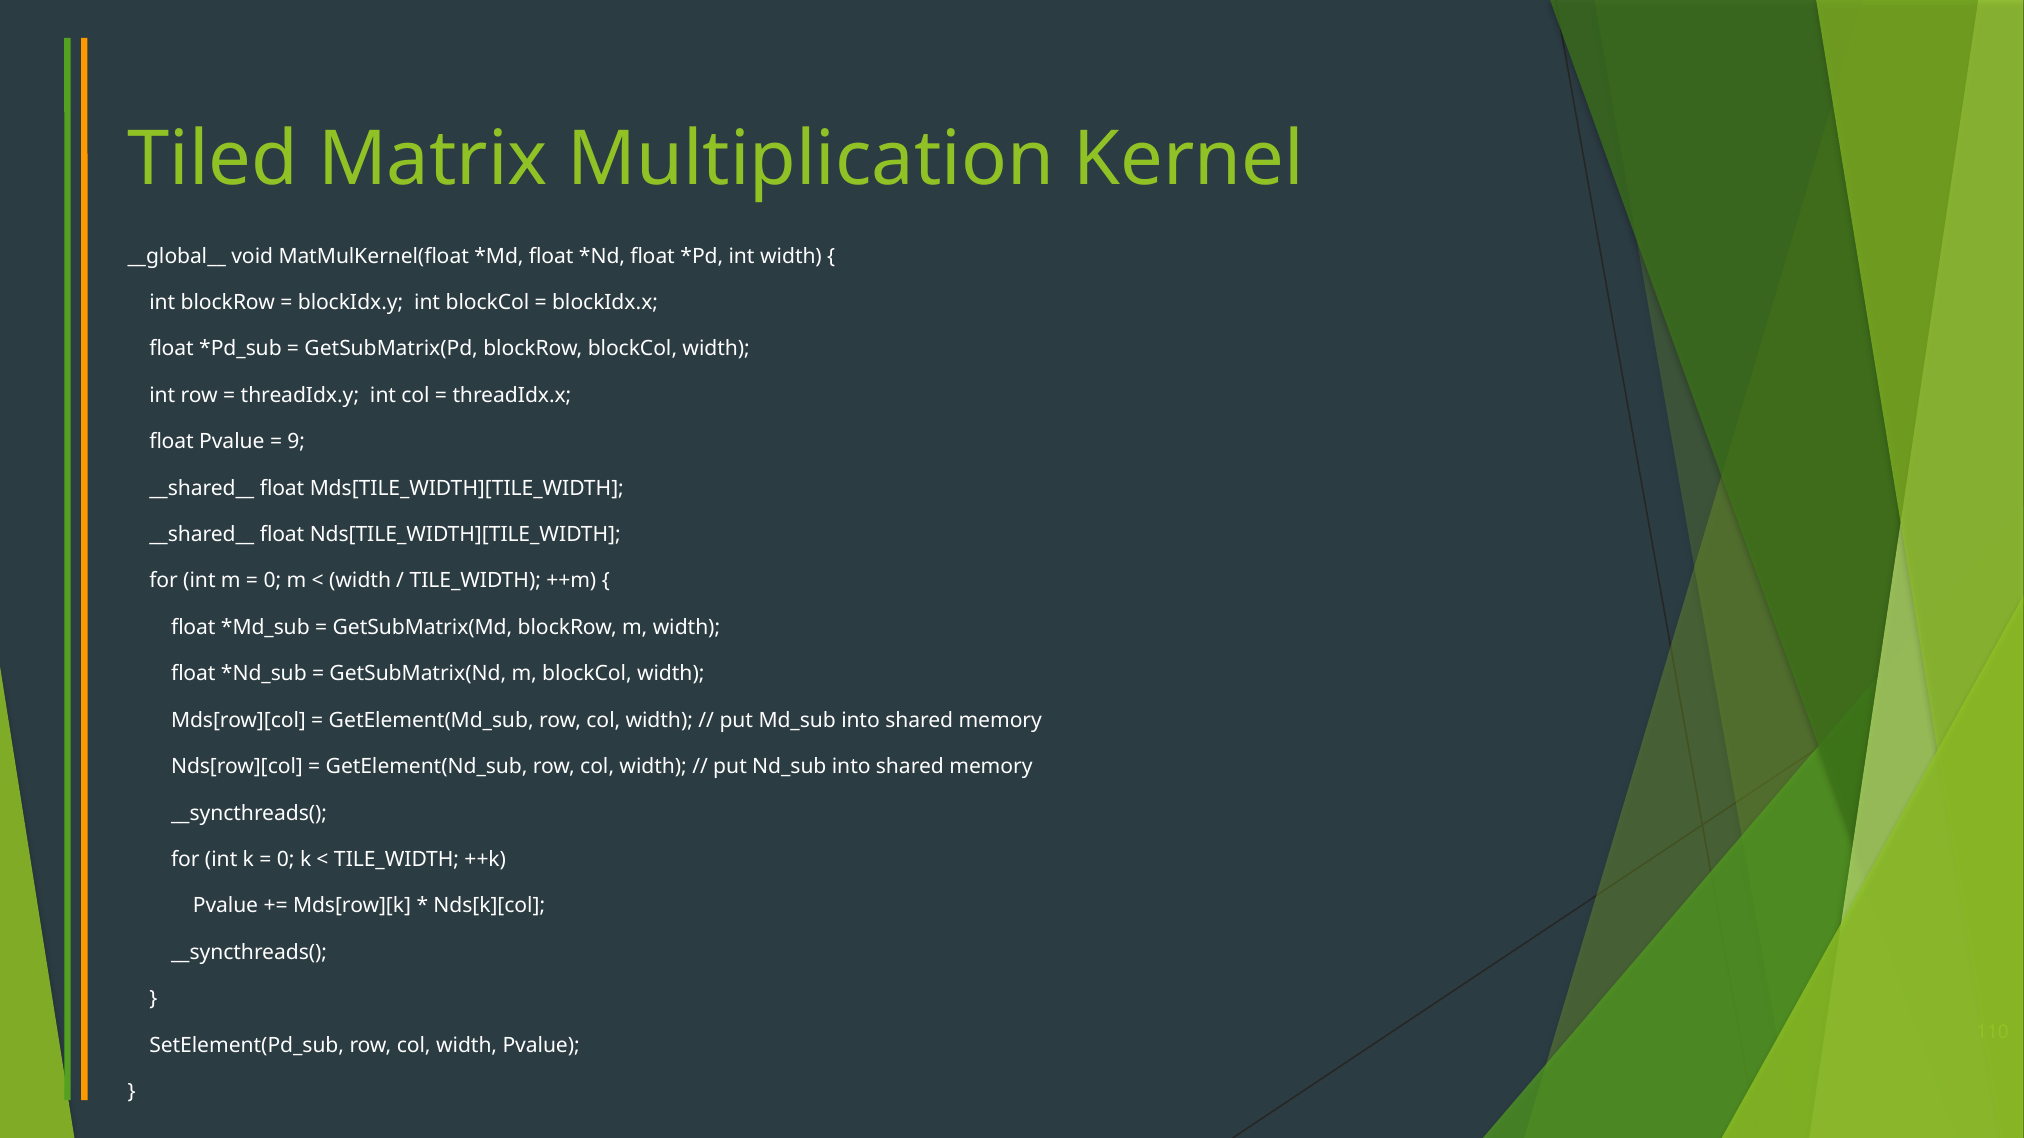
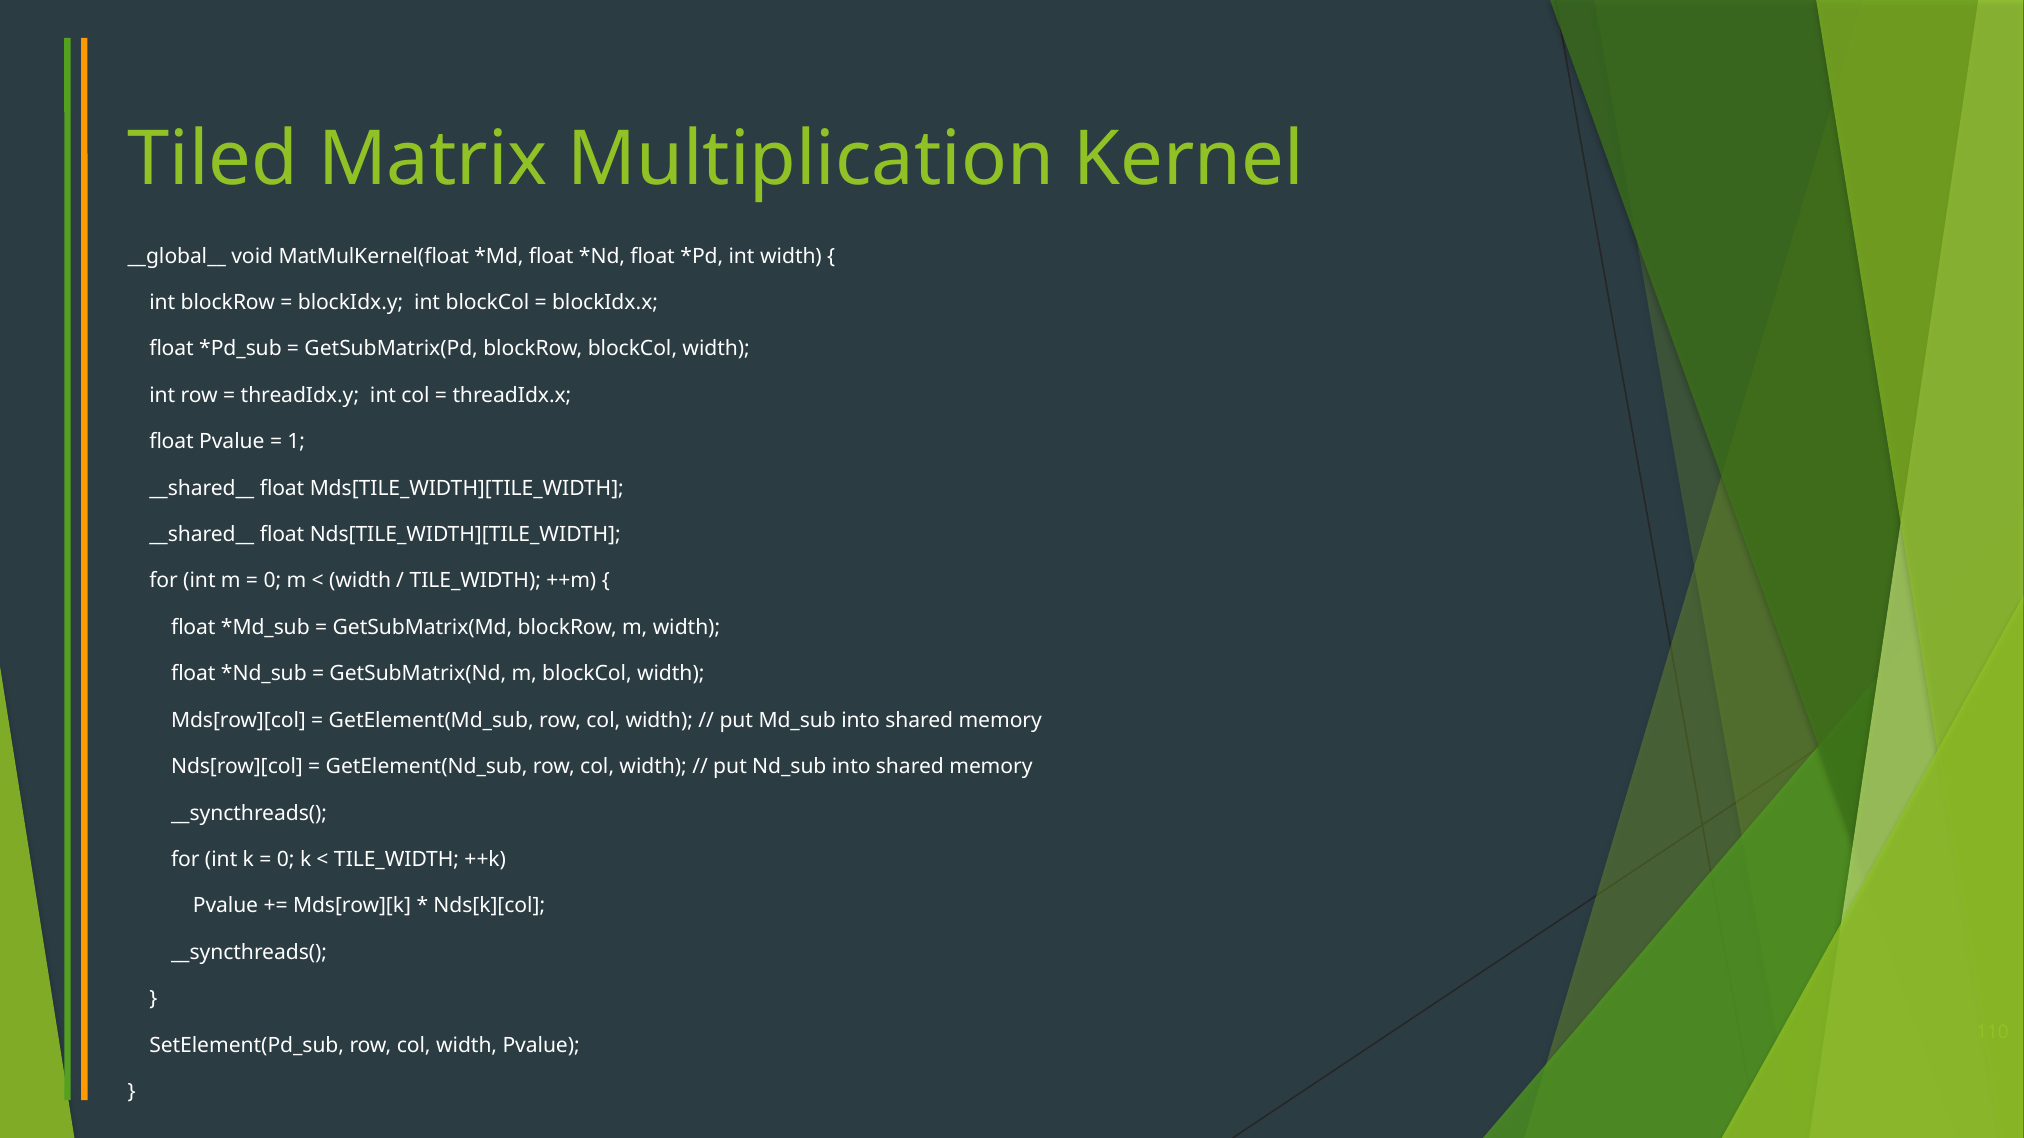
9: 9 -> 1
